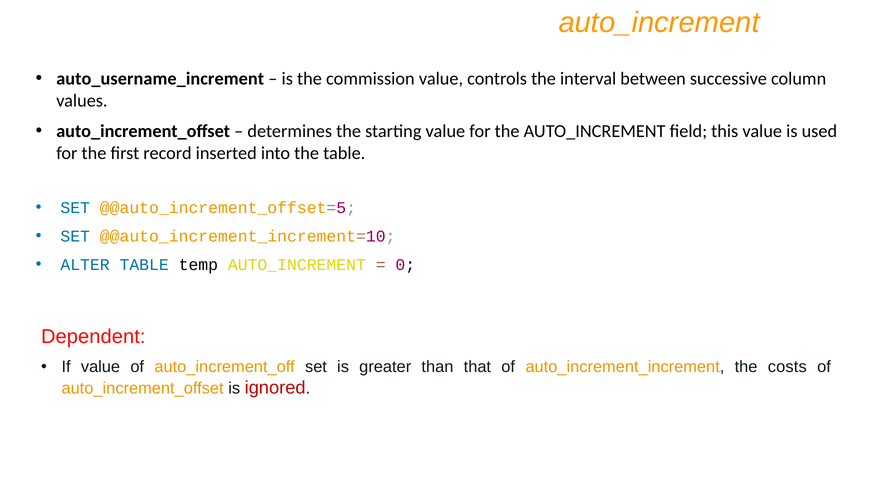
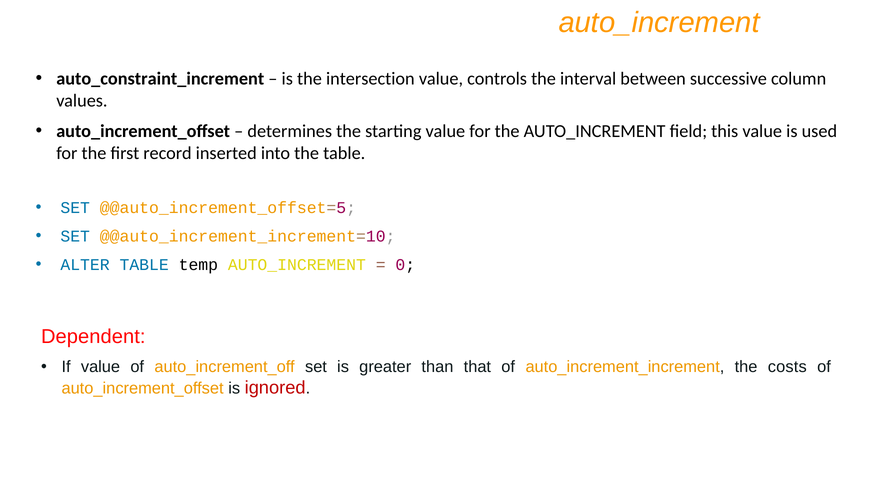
auto_username_increment: auto_username_increment -> auto_constraint_increment
commission: commission -> intersection
